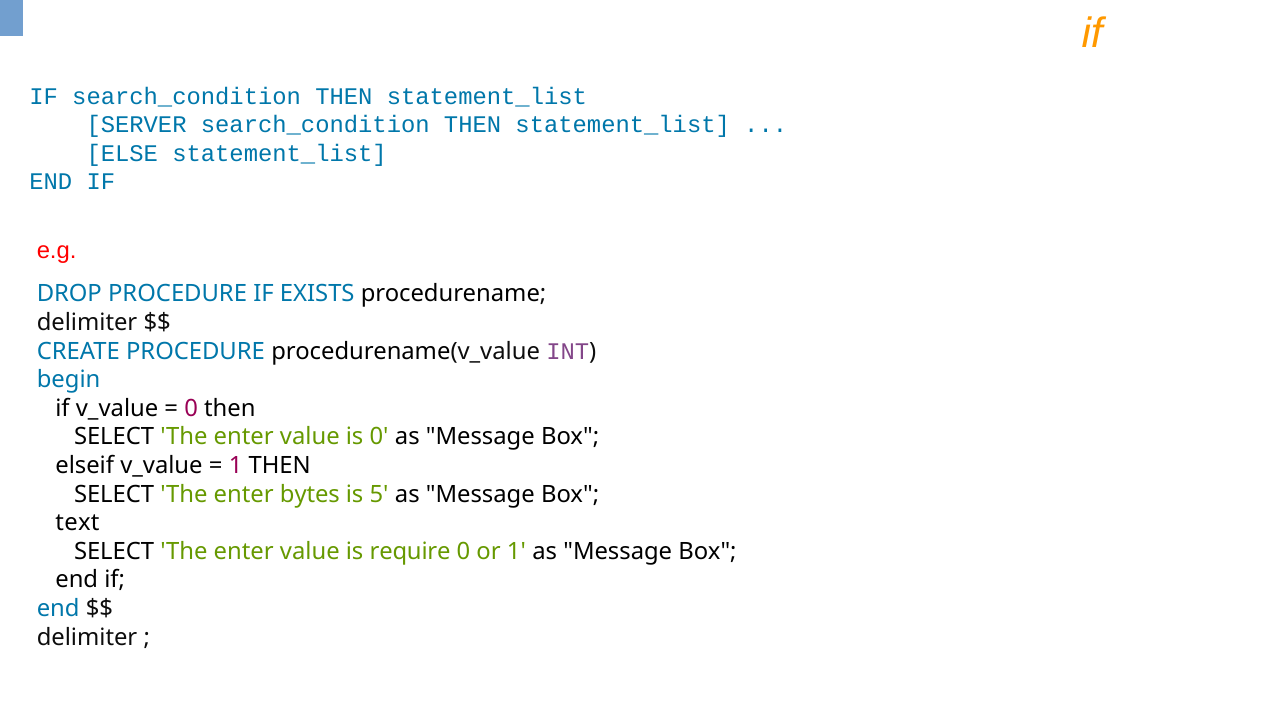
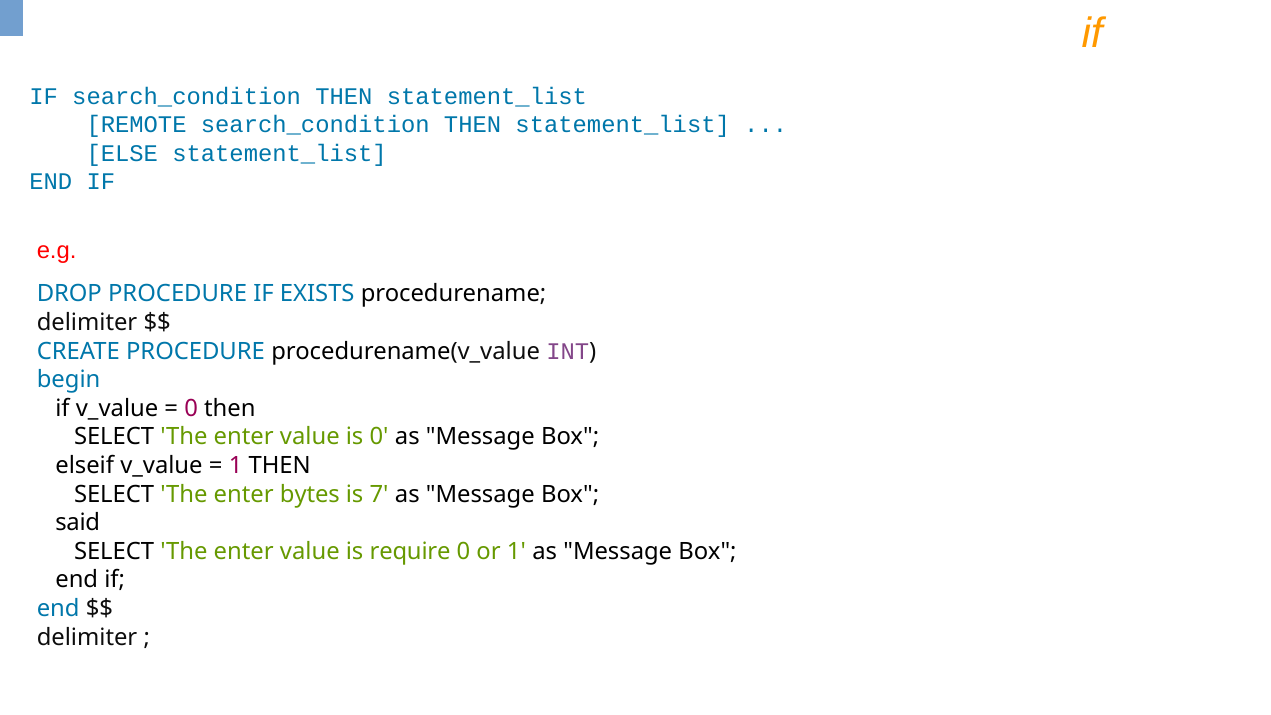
SERVER: SERVER -> REMOTE
5: 5 -> 7
text: text -> said
